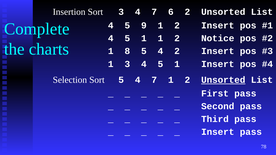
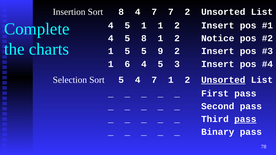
Sort 3: 3 -> 8
7 6: 6 -> 7
5 9: 9 -> 1
1 at (144, 38): 1 -> 8
1 8: 8 -> 5
4 at (160, 51): 4 -> 9
1 3: 3 -> 6
1 at (177, 64): 1 -> 3
pass at (245, 119) underline: none -> present
Insert at (218, 132): Insert -> Binary
